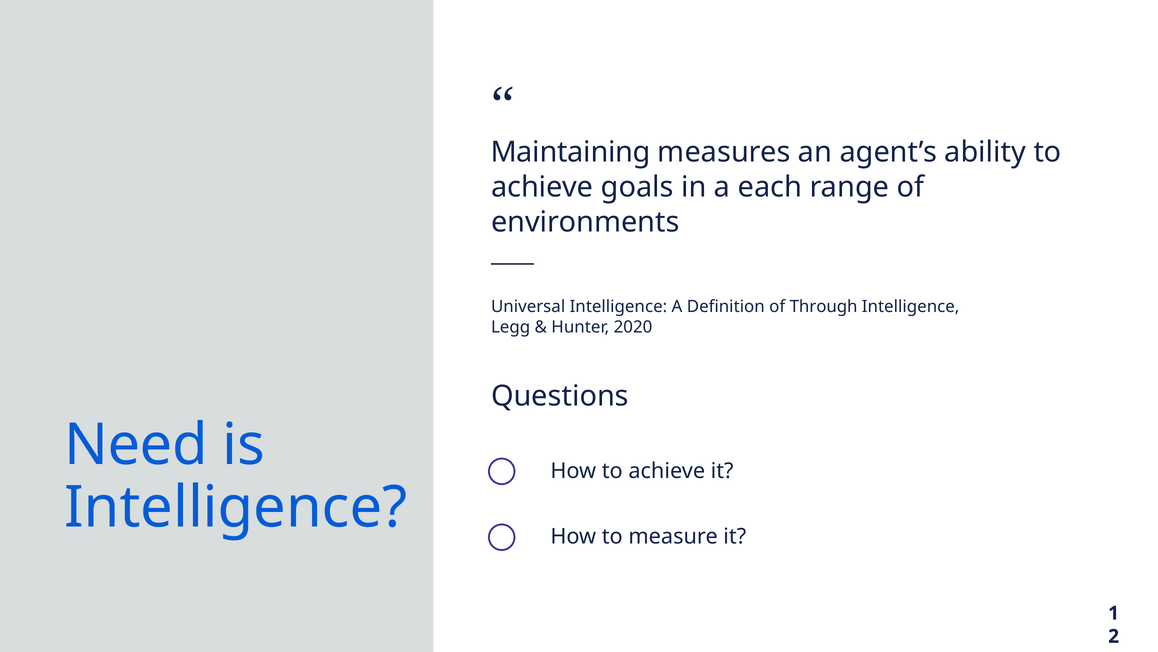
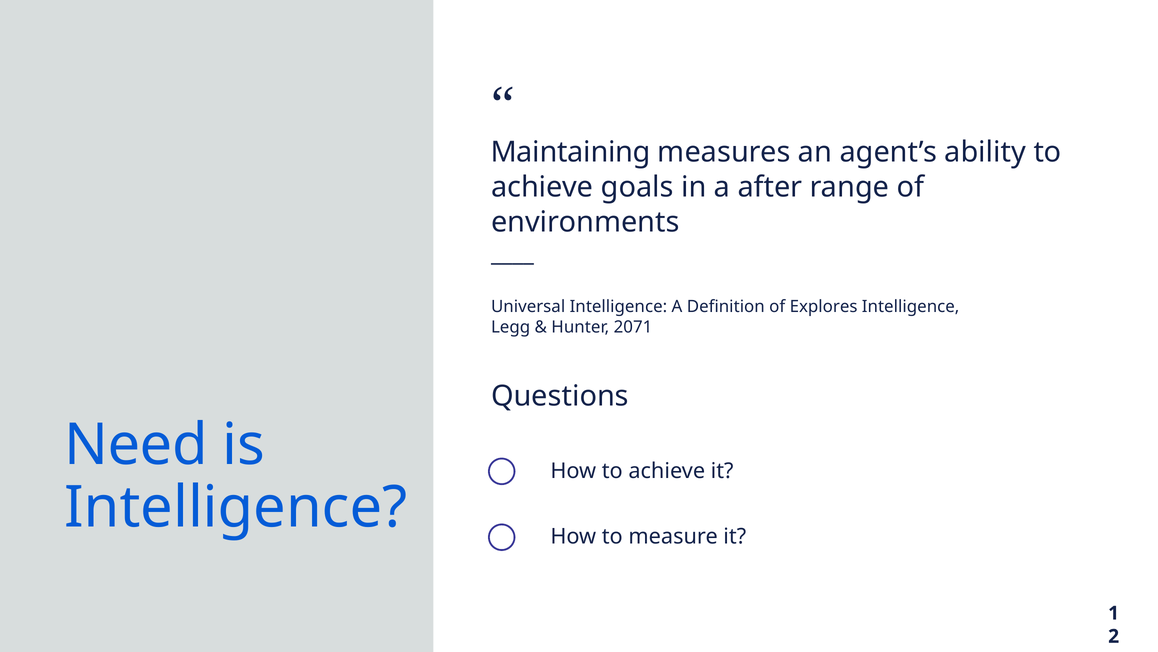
each: each -> after
Through: Through -> Explores
2020: 2020 -> 2071
